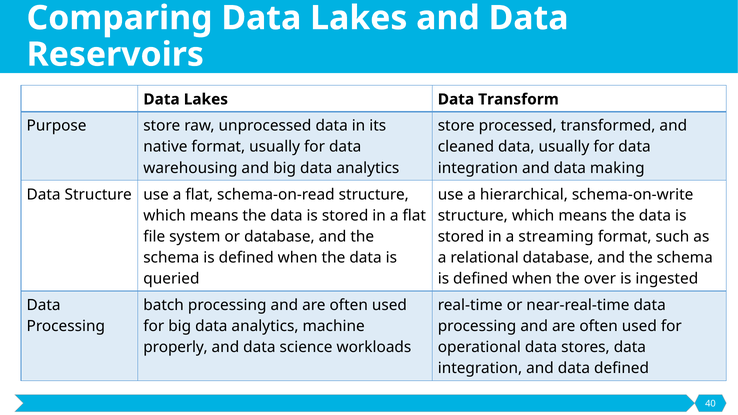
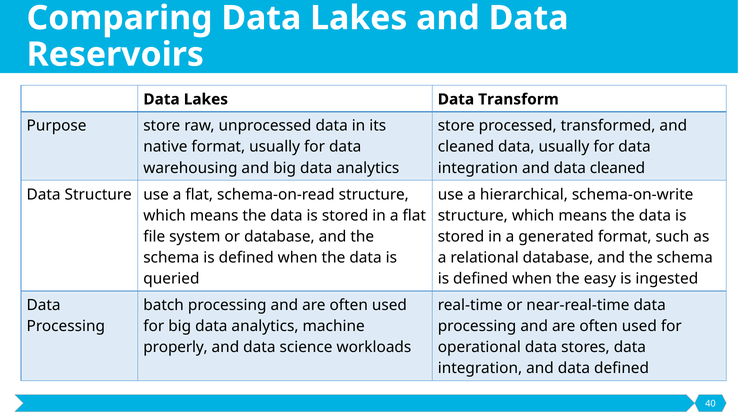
data making: making -> cleaned
streaming: streaming -> generated
over: over -> easy
